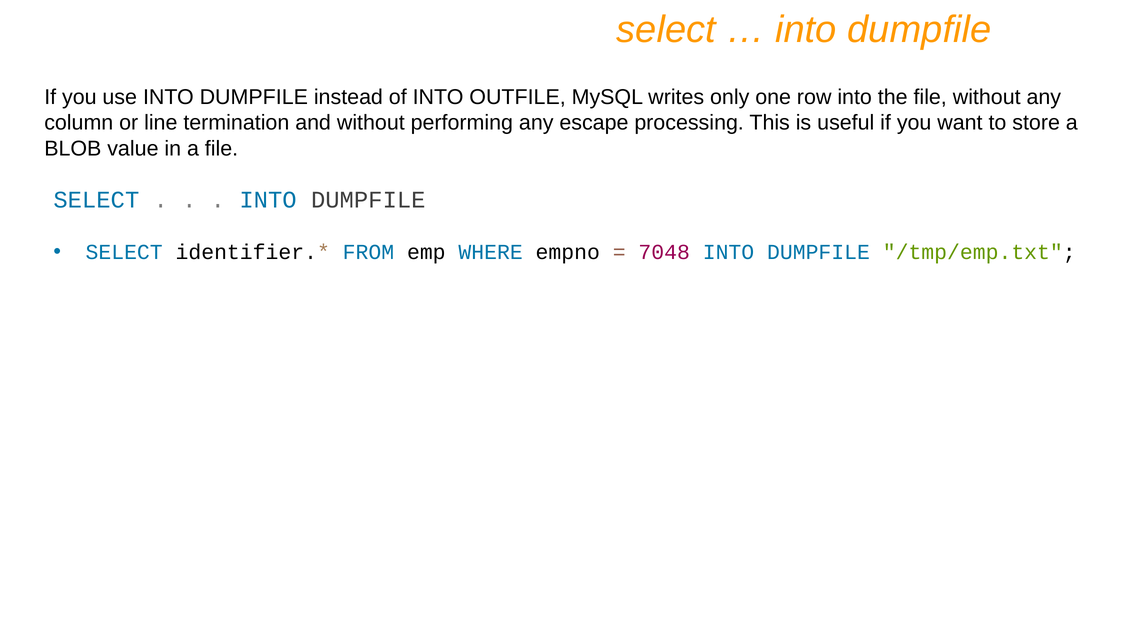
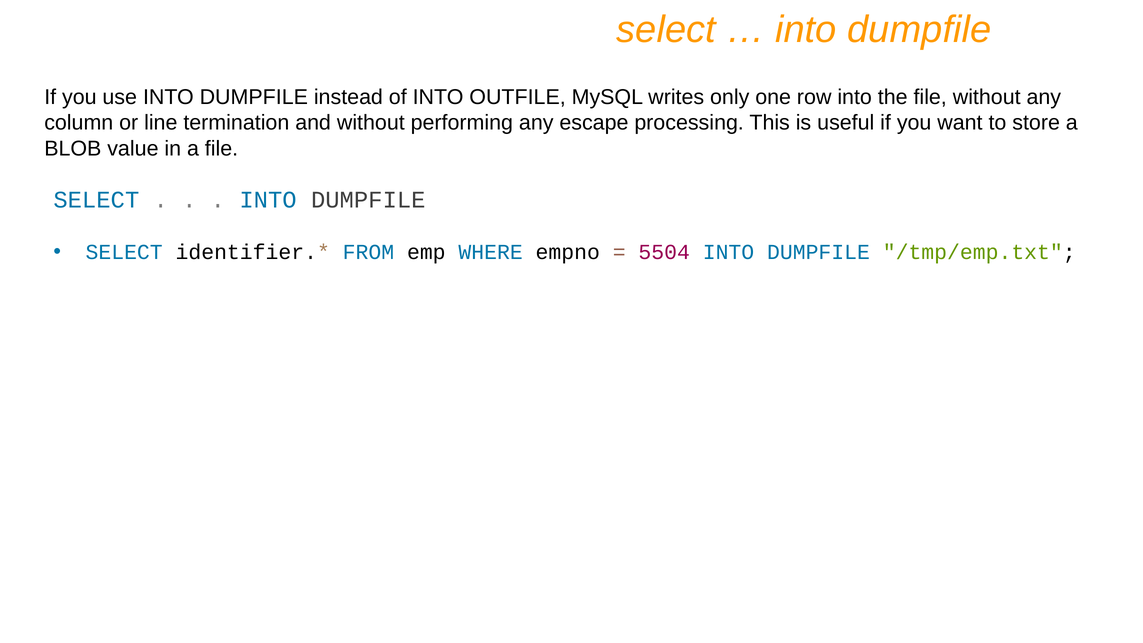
7048: 7048 -> 5504
